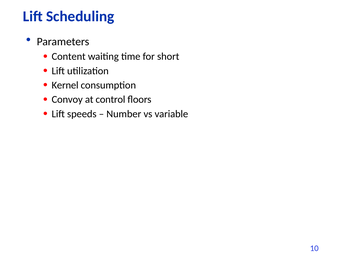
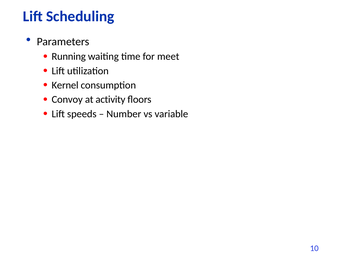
Content: Content -> Running
short: short -> meet
control: control -> activity
